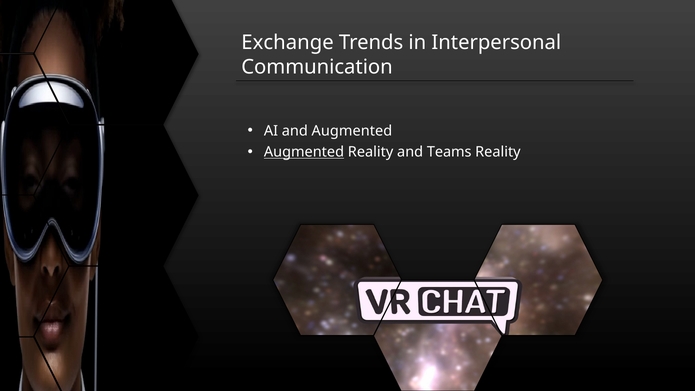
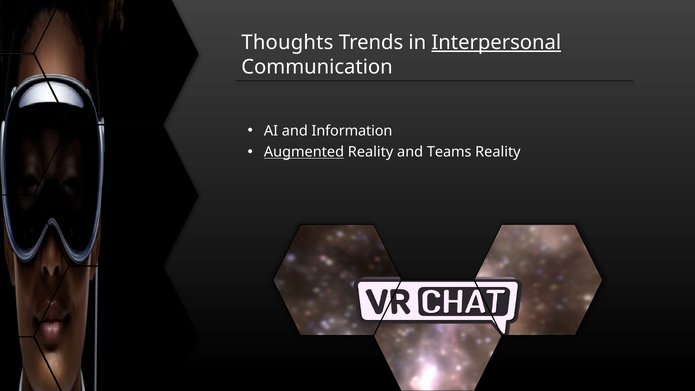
Exchange: Exchange -> Thoughts
Interpersonal underline: none -> present
and Augmented: Augmented -> Information
